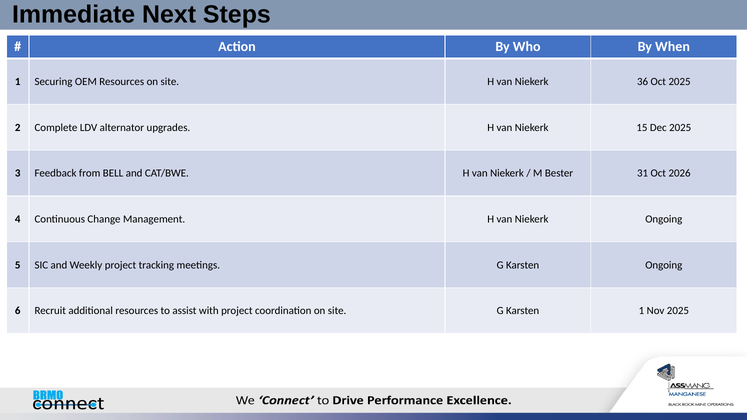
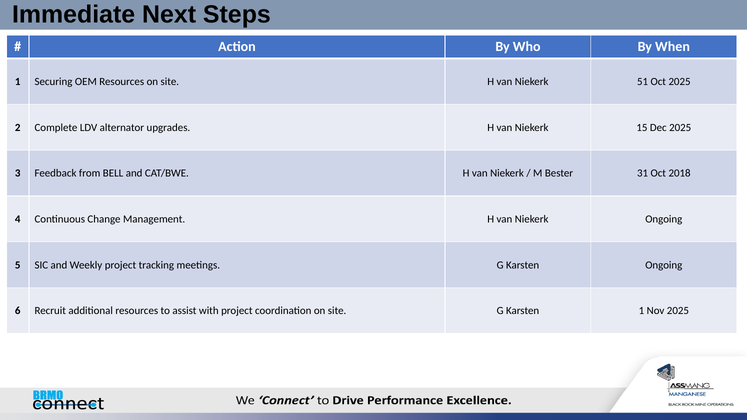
36: 36 -> 51
2026: 2026 -> 2018
